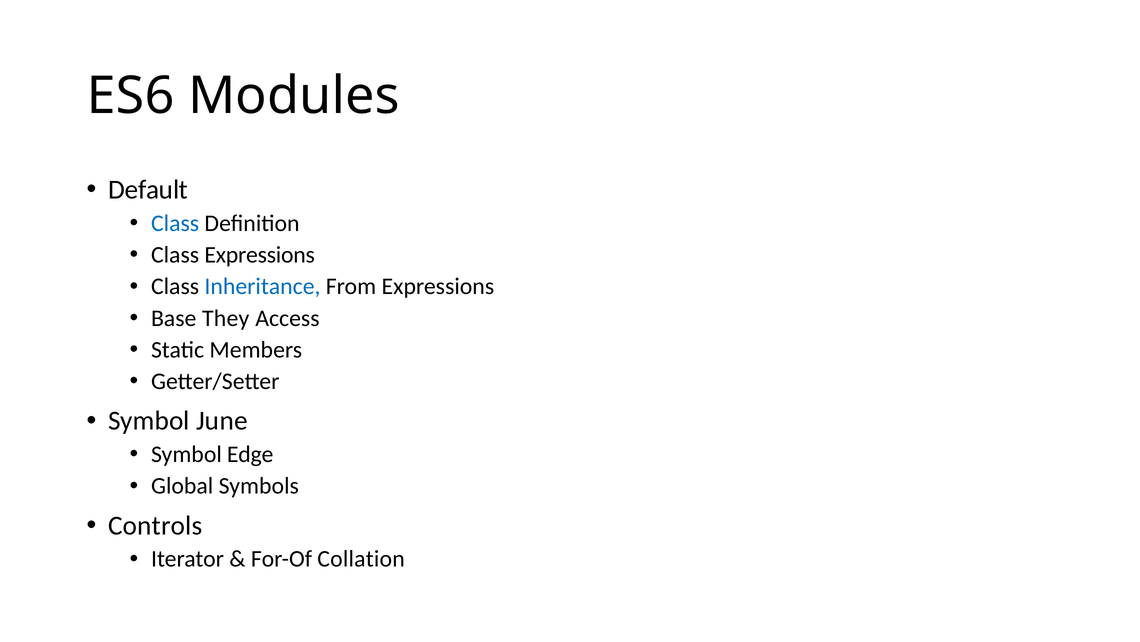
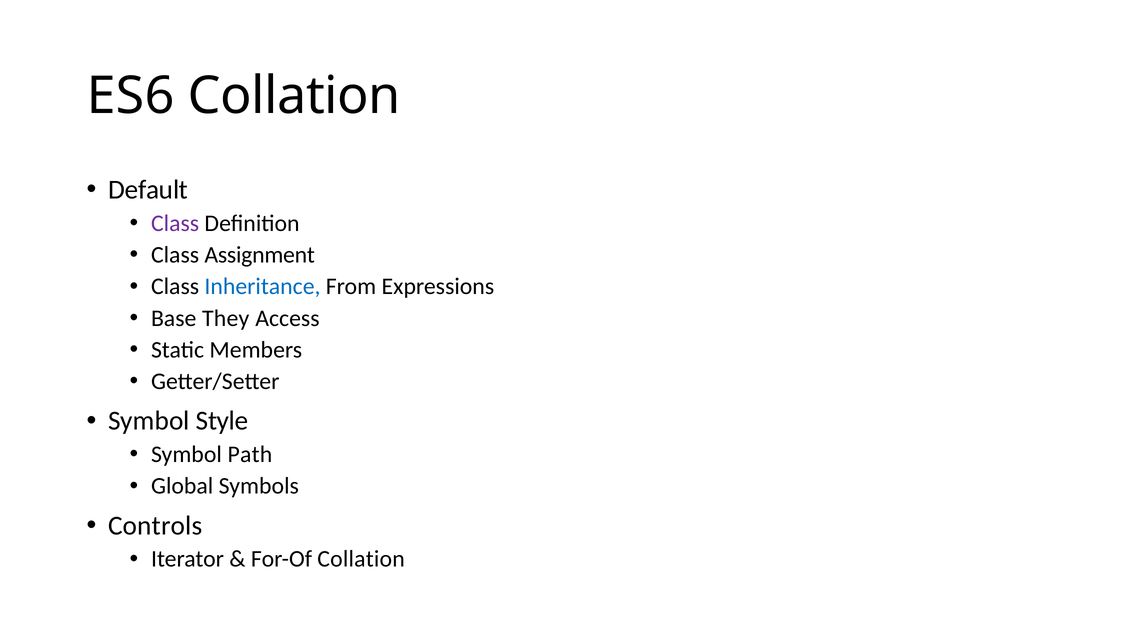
ES6 Modules: Modules -> Collation
Class at (175, 223) colour: blue -> purple
Class Expressions: Expressions -> Assignment
June: June -> Style
Edge: Edge -> Path
